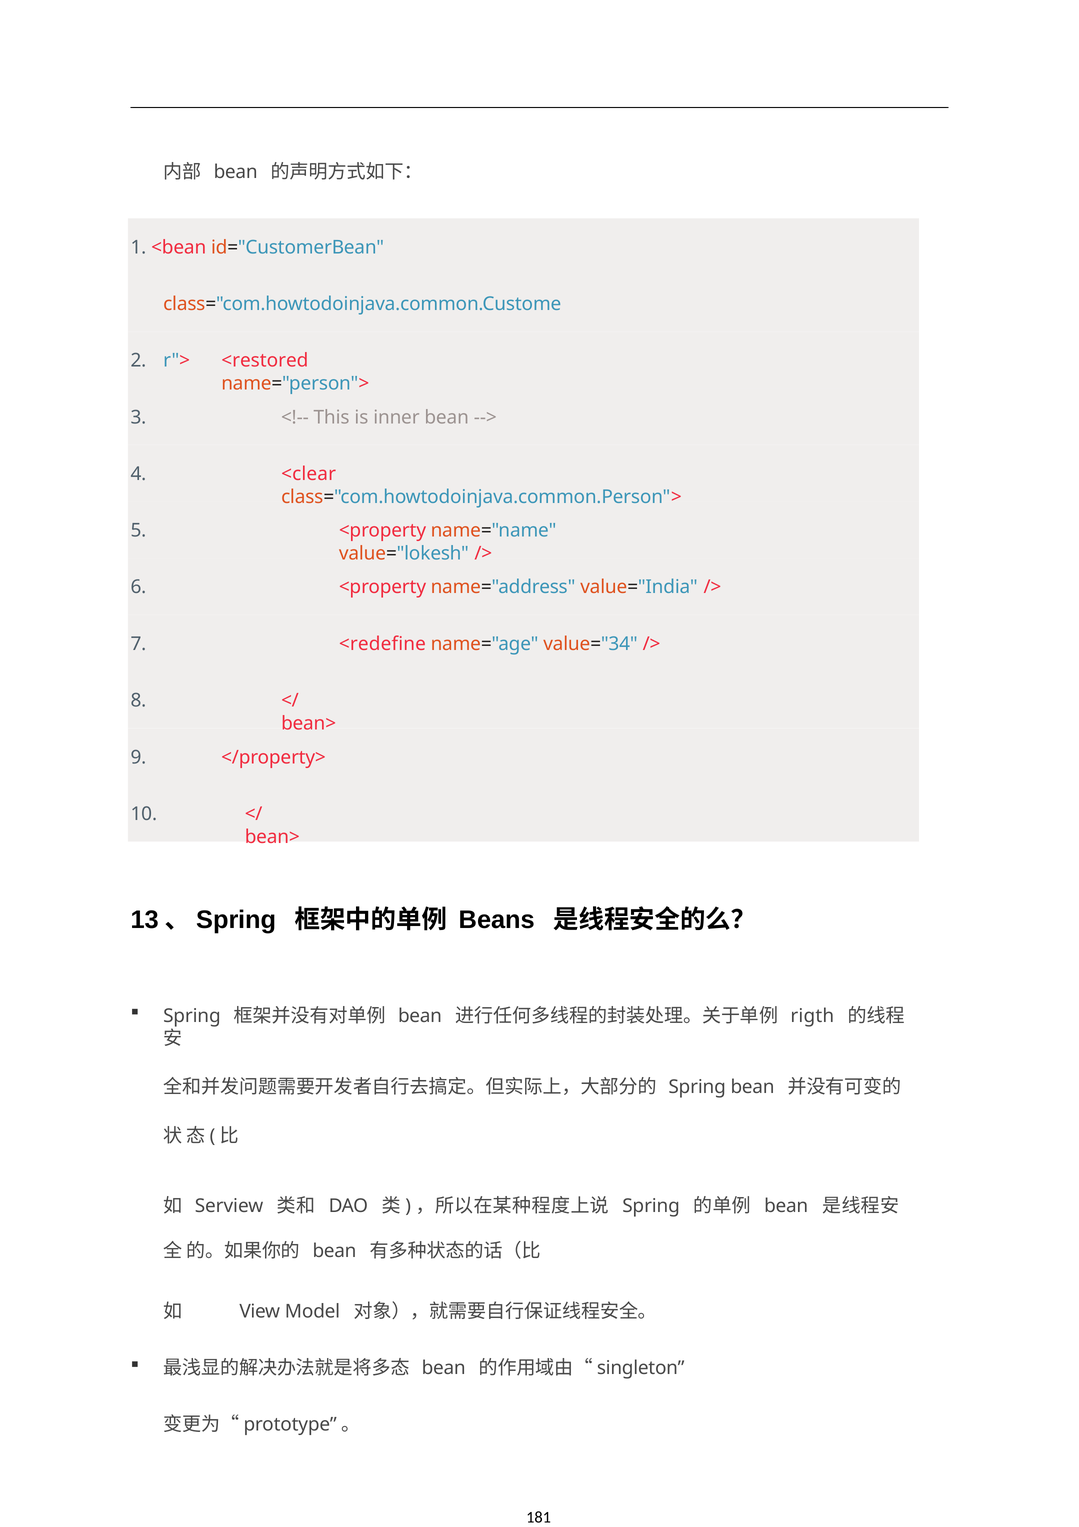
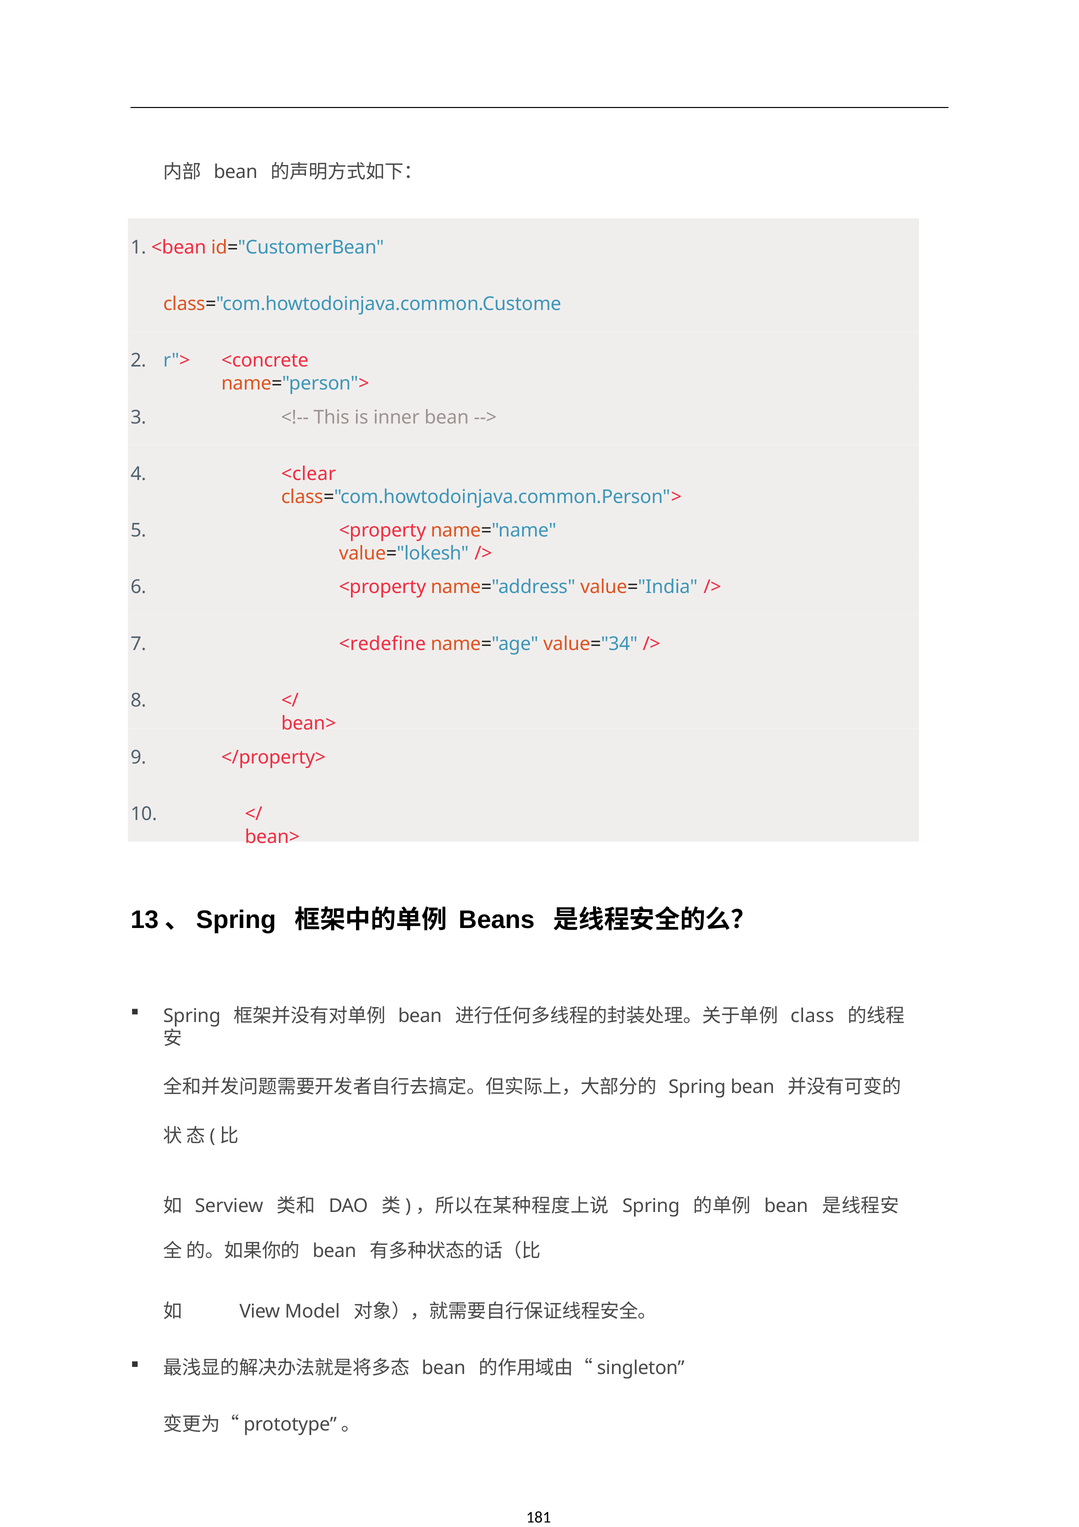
<restored: <restored -> <concrete
rigth: rigth -> class
